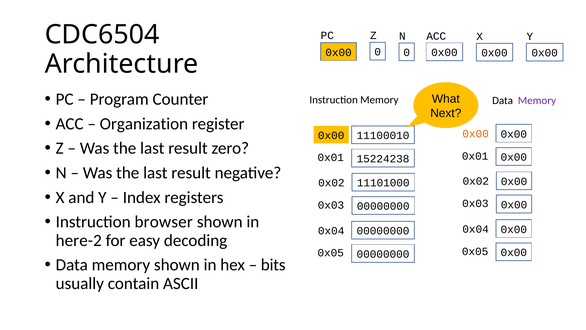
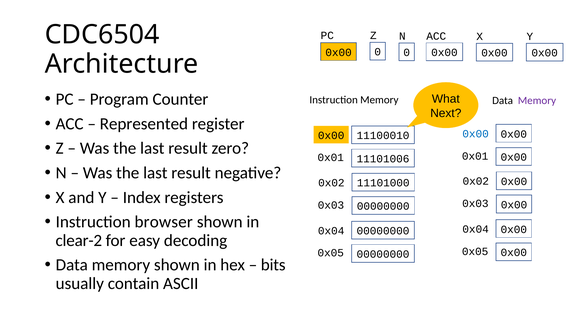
Organization: Organization -> Represented
0x00 at (476, 134) colour: orange -> blue
15224238: 15224238 -> 11101006
here-2: here-2 -> clear-2
